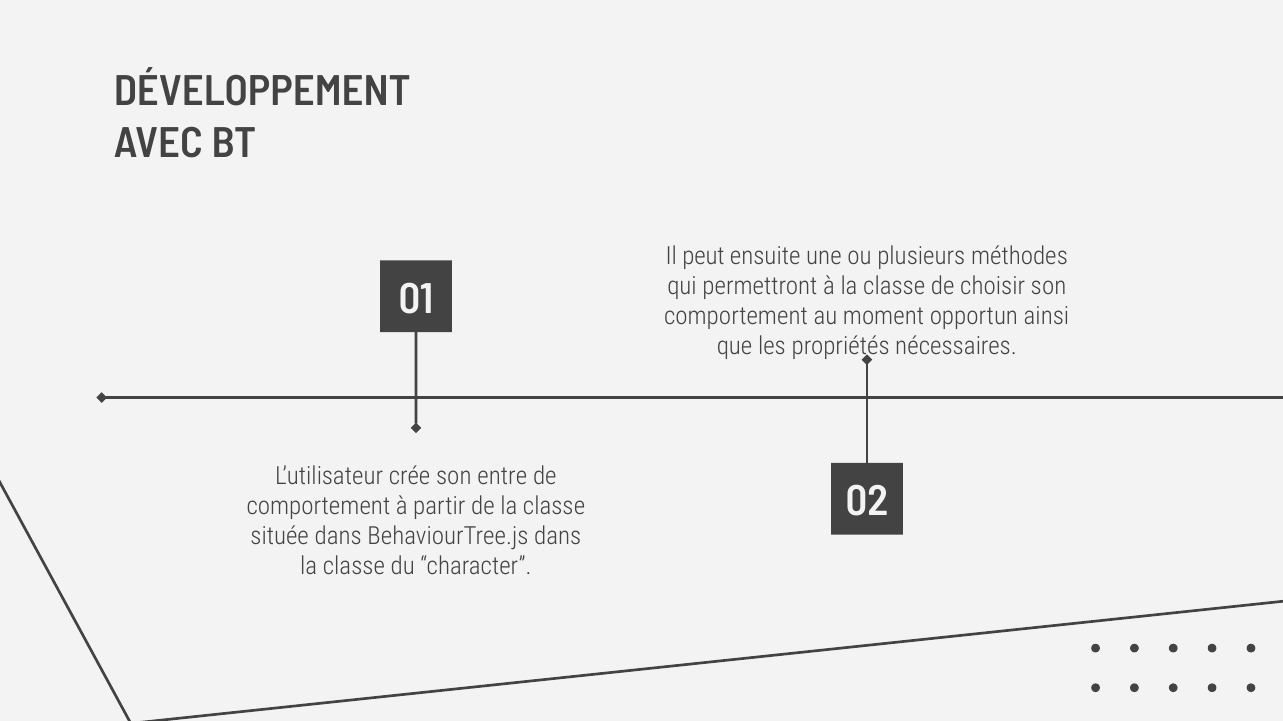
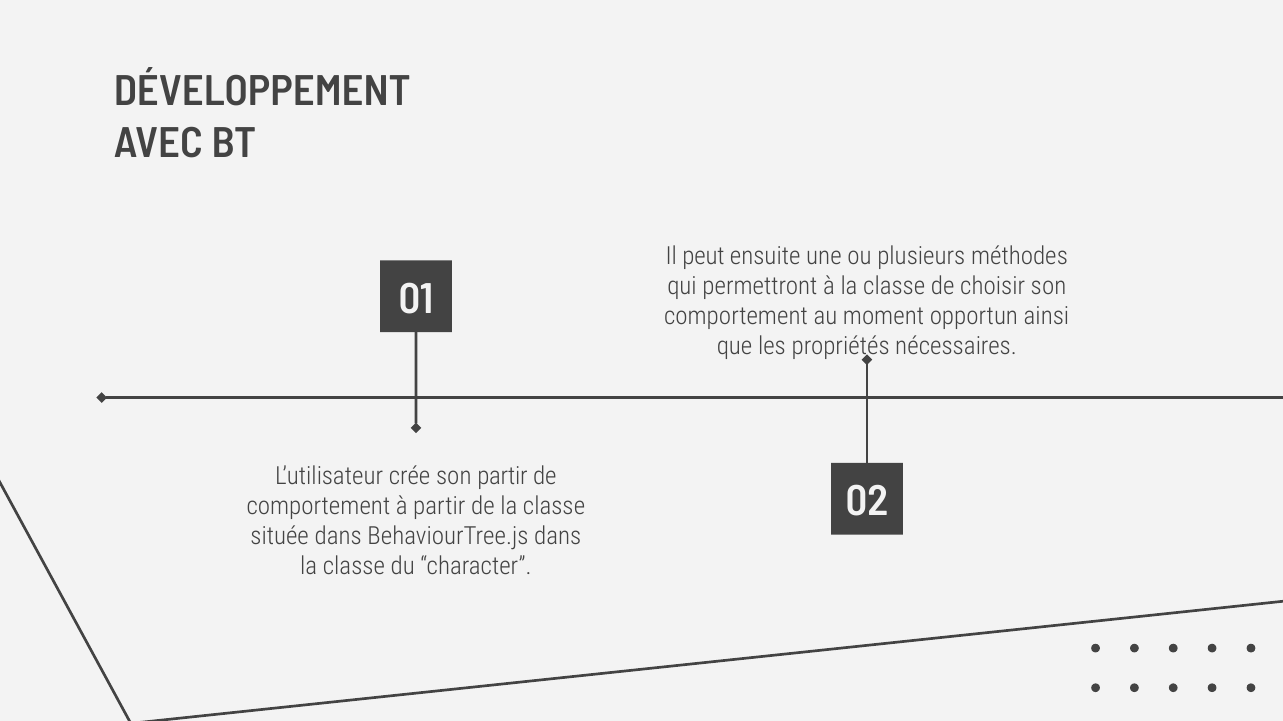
son entre: entre -> partir
